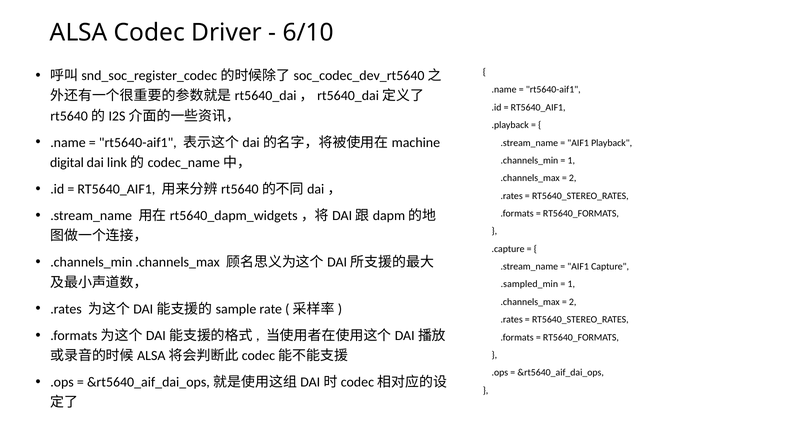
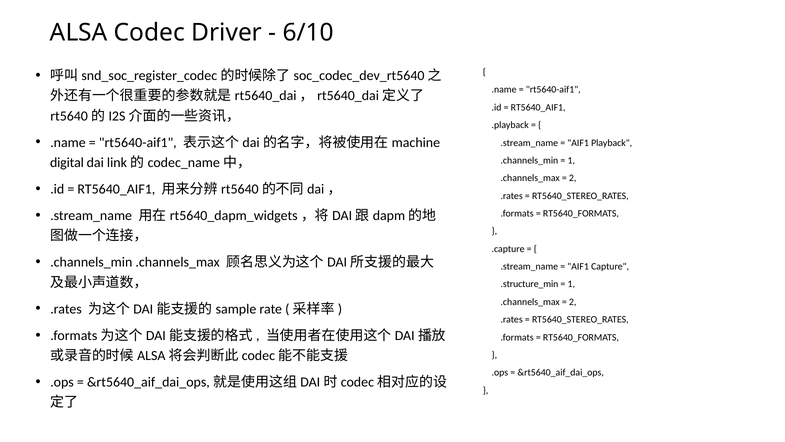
.sampled_min: .sampled_min -> .structure_min
